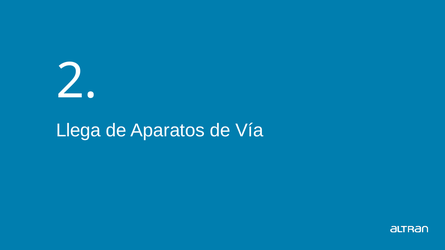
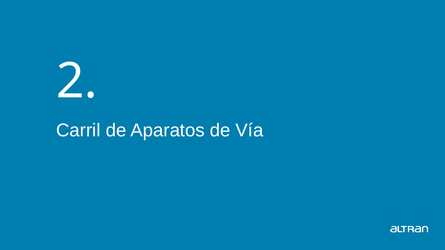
Llega: Llega -> Carril
